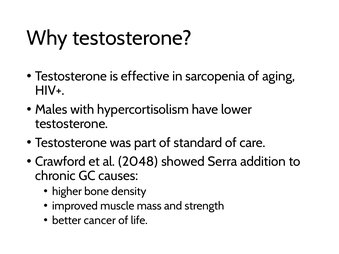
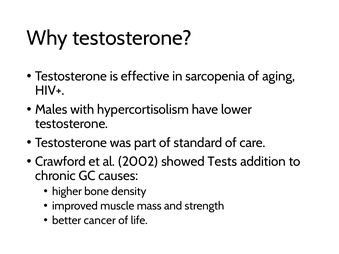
2048: 2048 -> 2002
Serra: Serra -> Tests
